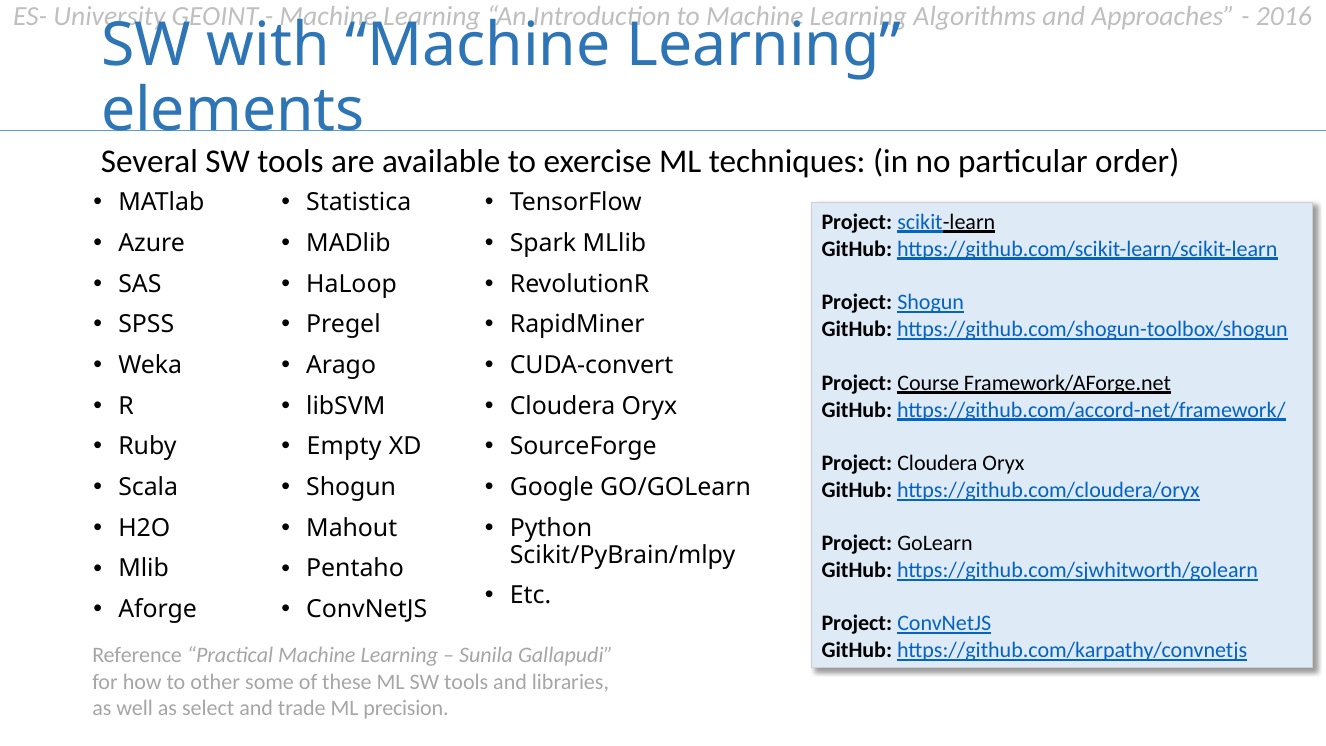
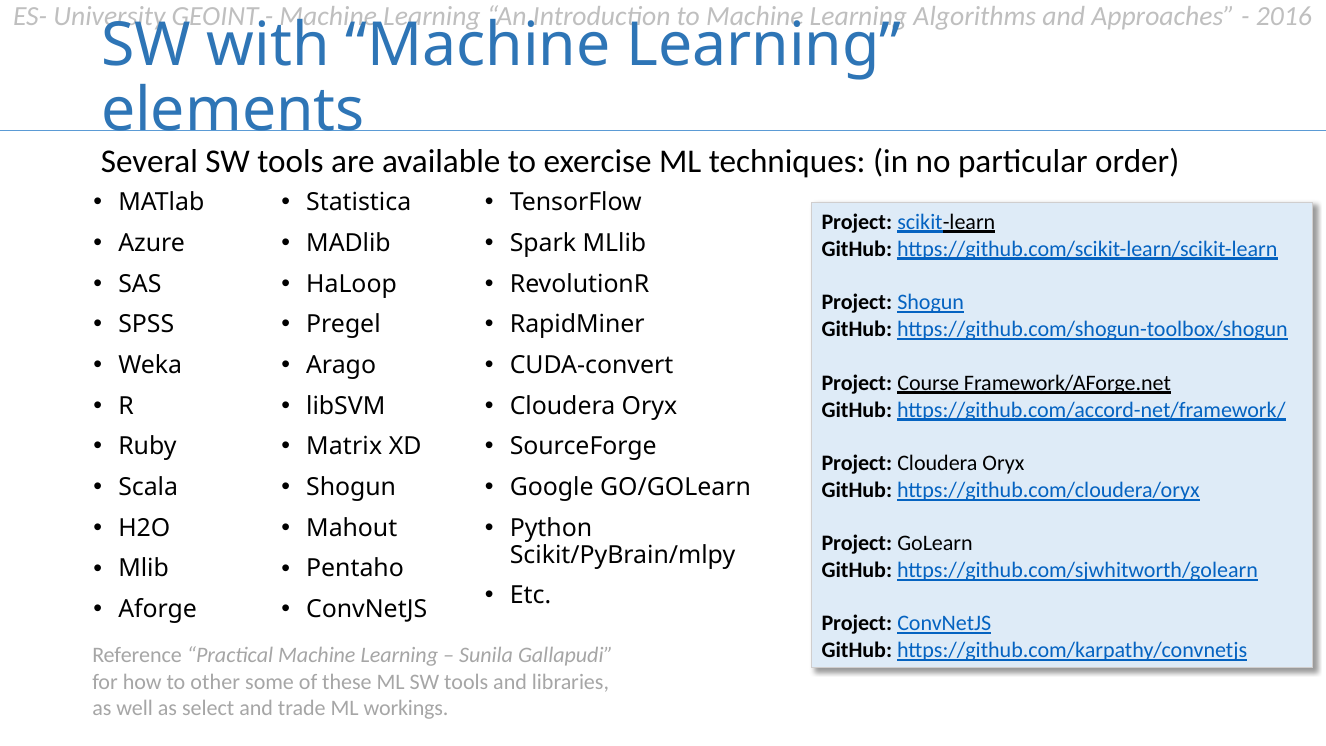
Empty: Empty -> Matrix
precision: precision -> workings
